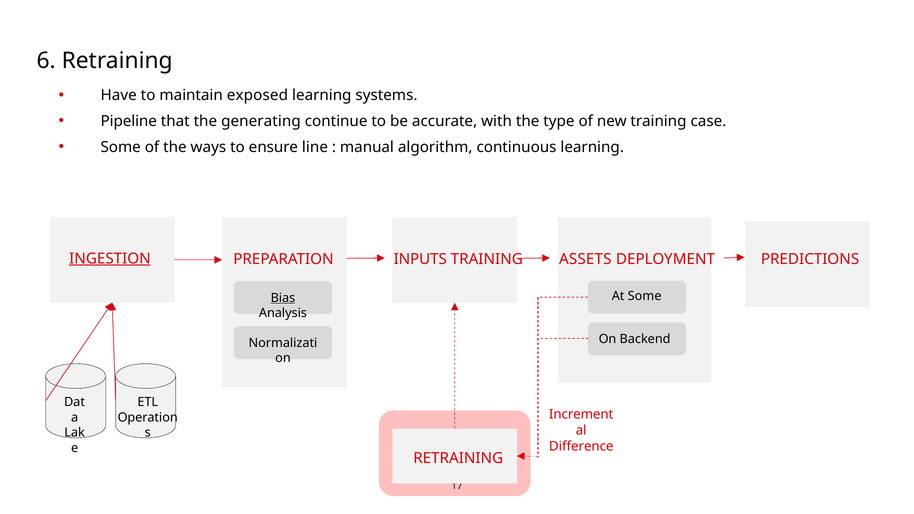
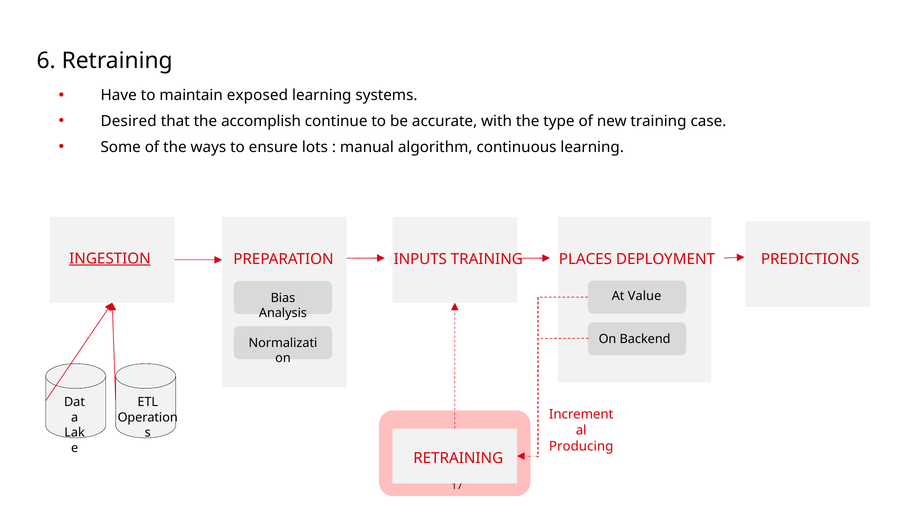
Pipeline: Pipeline -> Desired
generating: generating -> accomplish
line: line -> lots
ASSETS: ASSETS -> PLACES
At Some: Some -> Value
Bias underline: present -> none
Difference: Difference -> Producing
